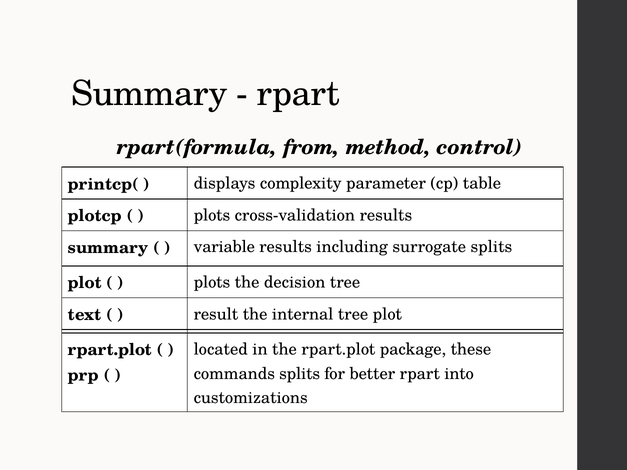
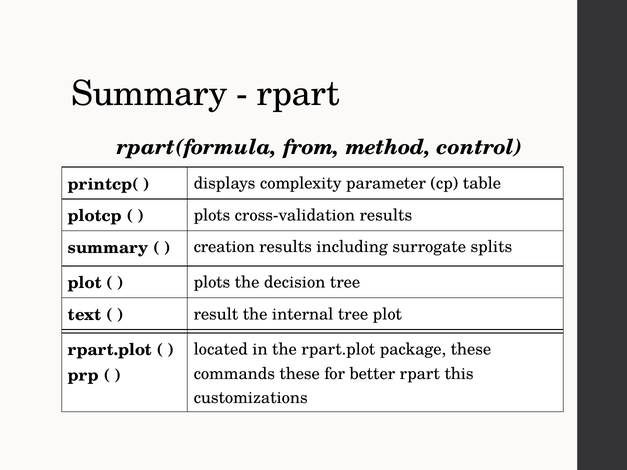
variable: variable -> creation
commands splits: splits -> these
into: into -> this
